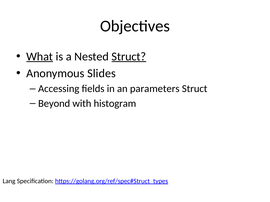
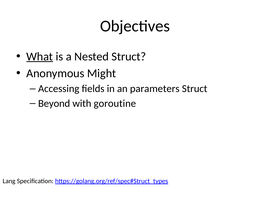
Struct at (129, 57) underline: present -> none
Slides: Slides -> Might
histogram: histogram -> goroutine
